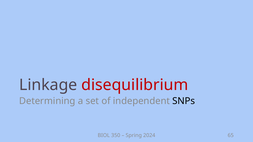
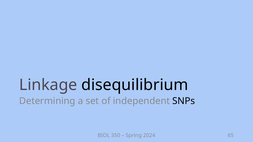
disequilibrium colour: red -> black
